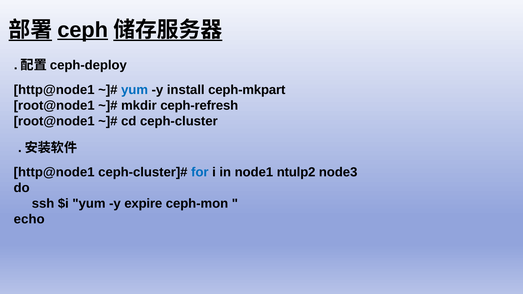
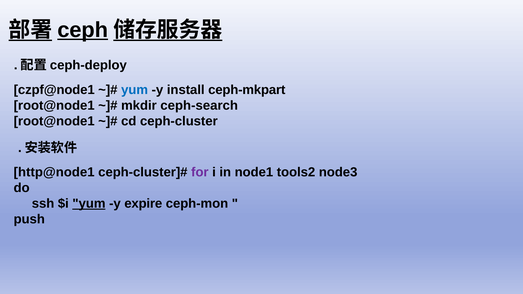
http@node1 at (54, 90): http@node1 -> czpf@node1
ceph-refresh: ceph-refresh -> ceph-search
for colour: blue -> purple
ntulp2: ntulp2 -> tools2
yum at (89, 204) underline: none -> present
echo: echo -> push
